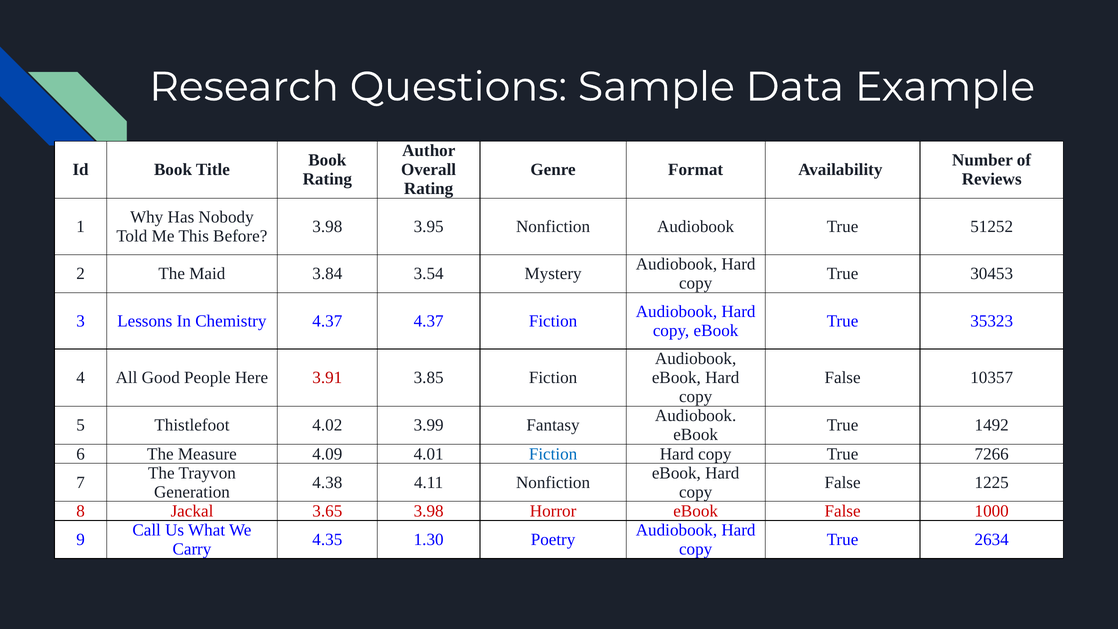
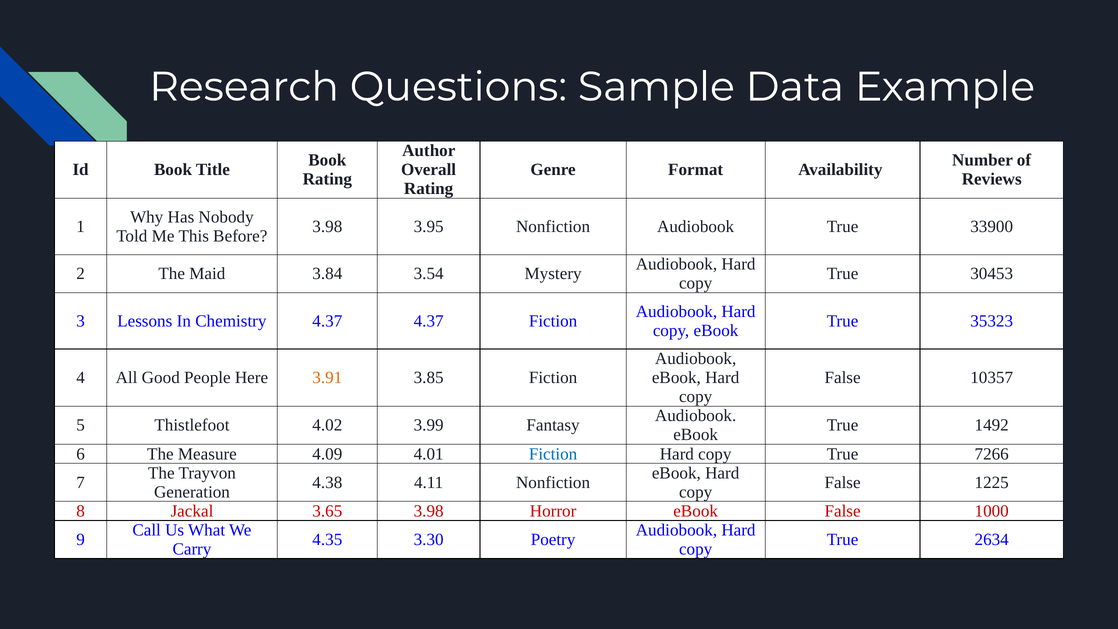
51252: 51252 -> 33900
3.91 colour: red -> orange
1.30: 1.30 -> 3.30
